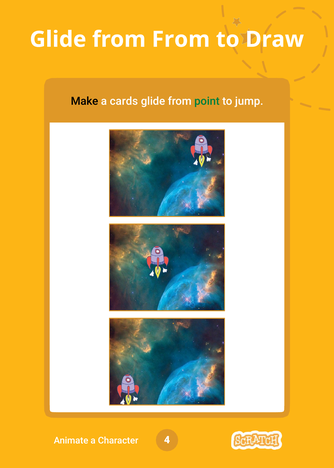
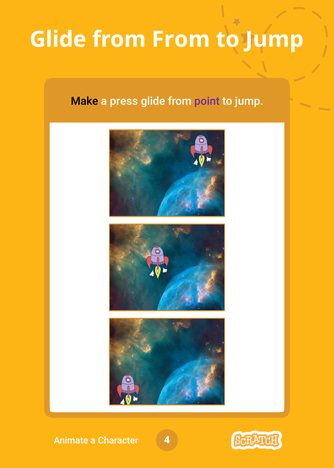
Draw at (275, 39): Draw -> Jump
cards: cards -> press
point colour: green -> purple
